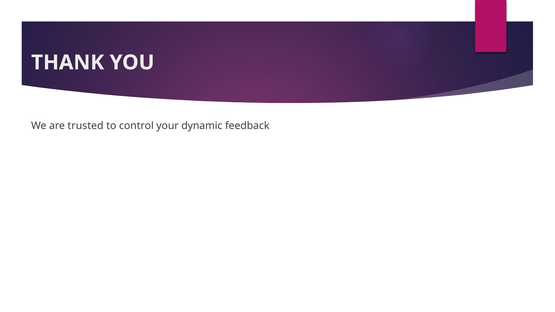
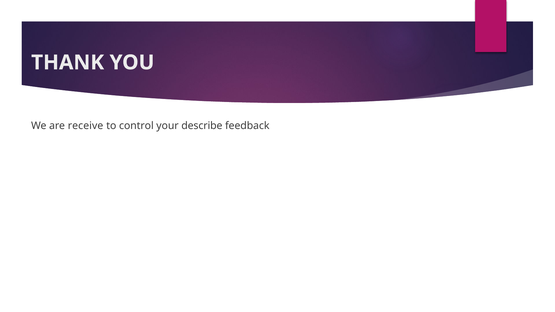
trusted: trusted -> receive
dynamic: dynamic -> describe
